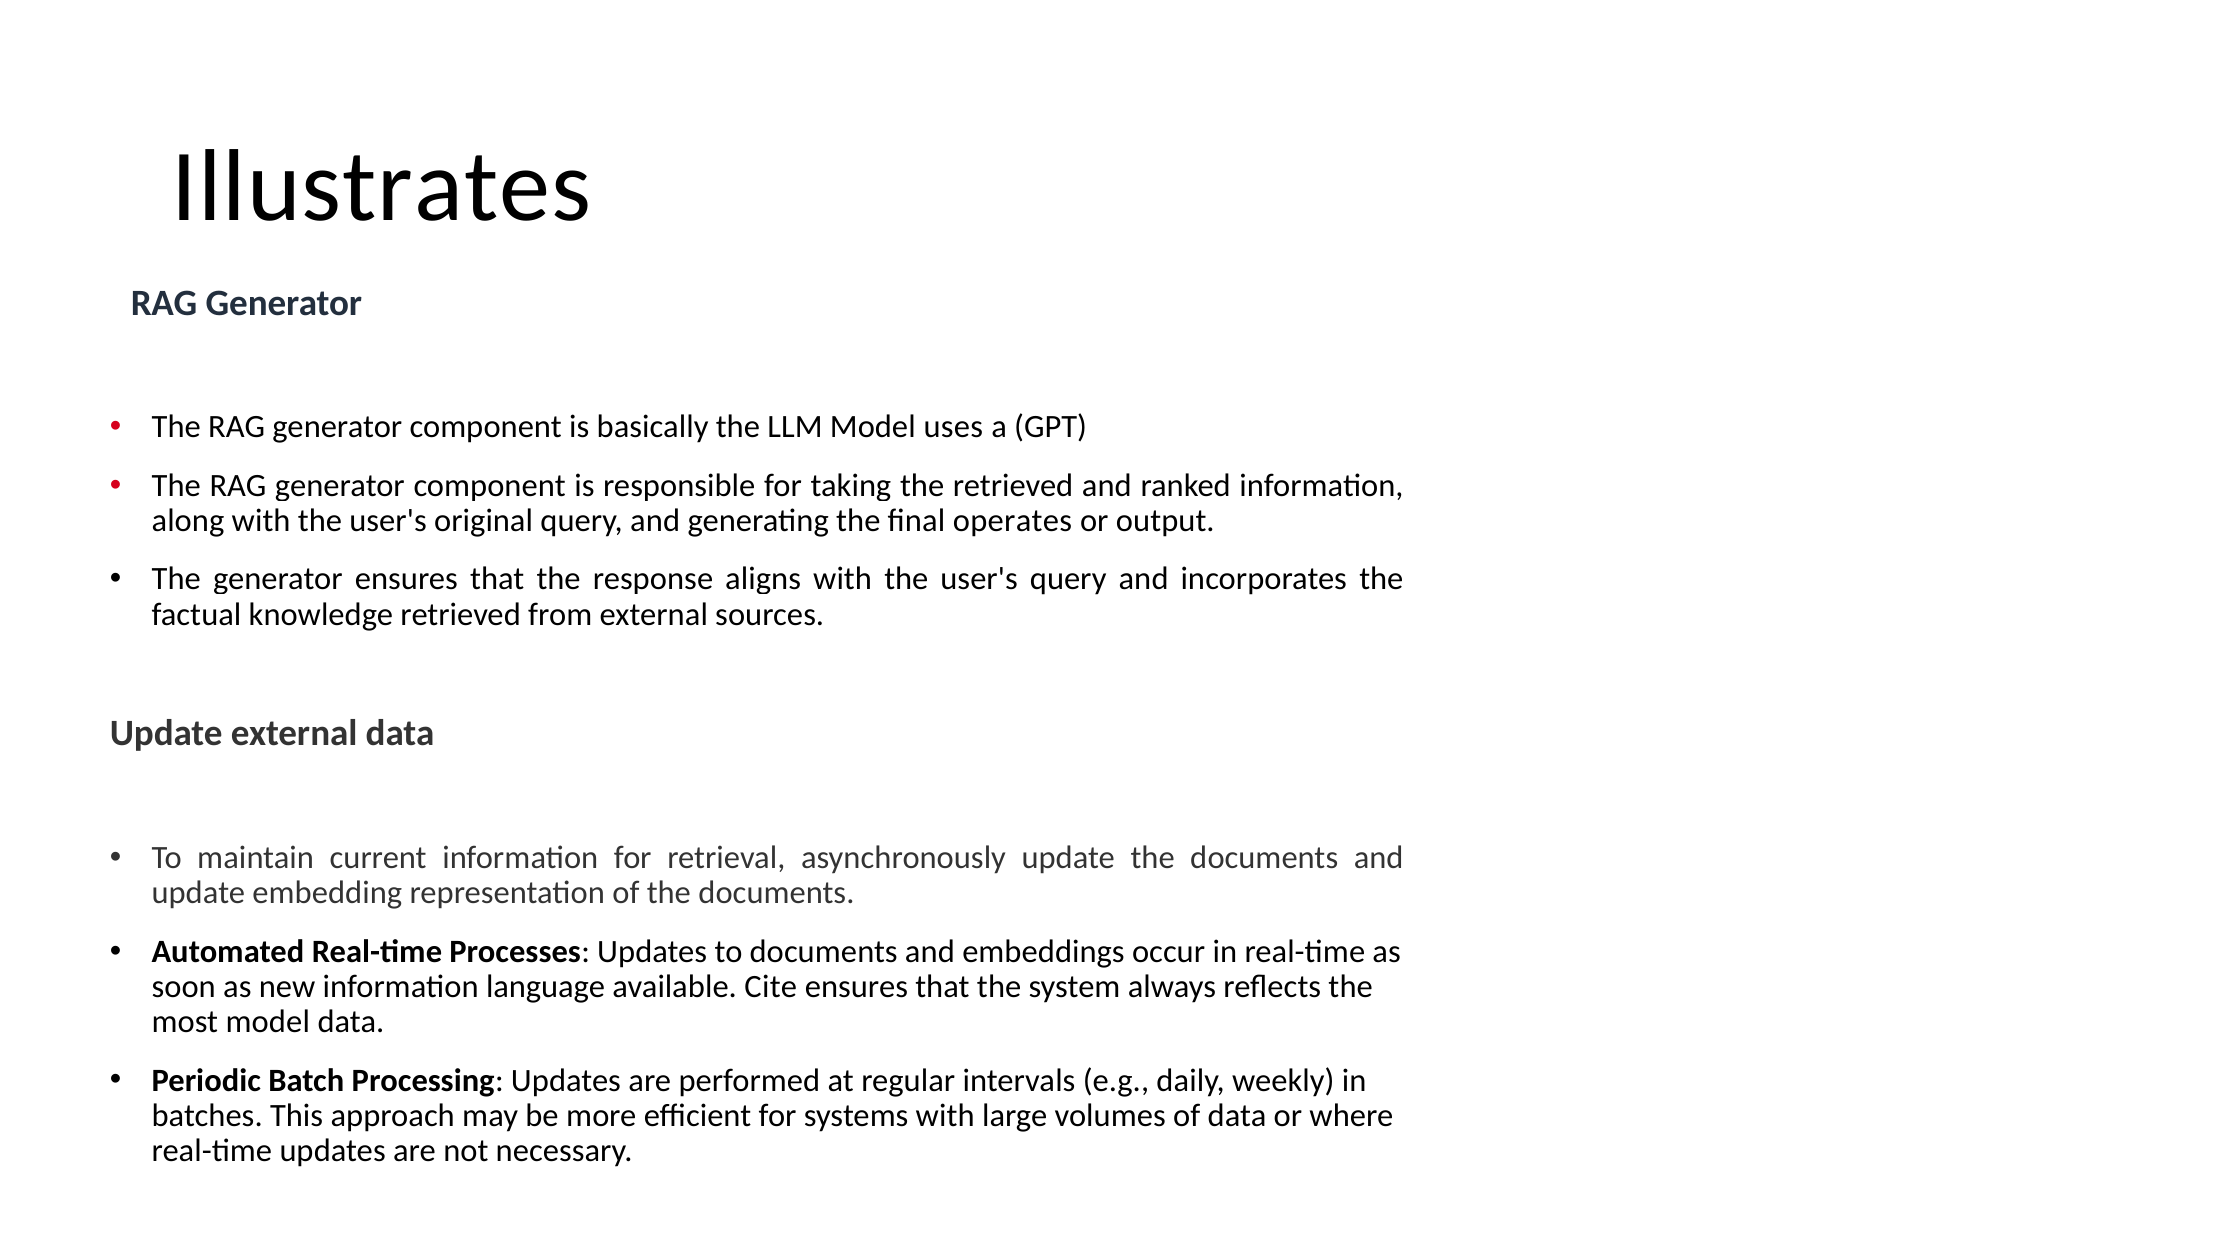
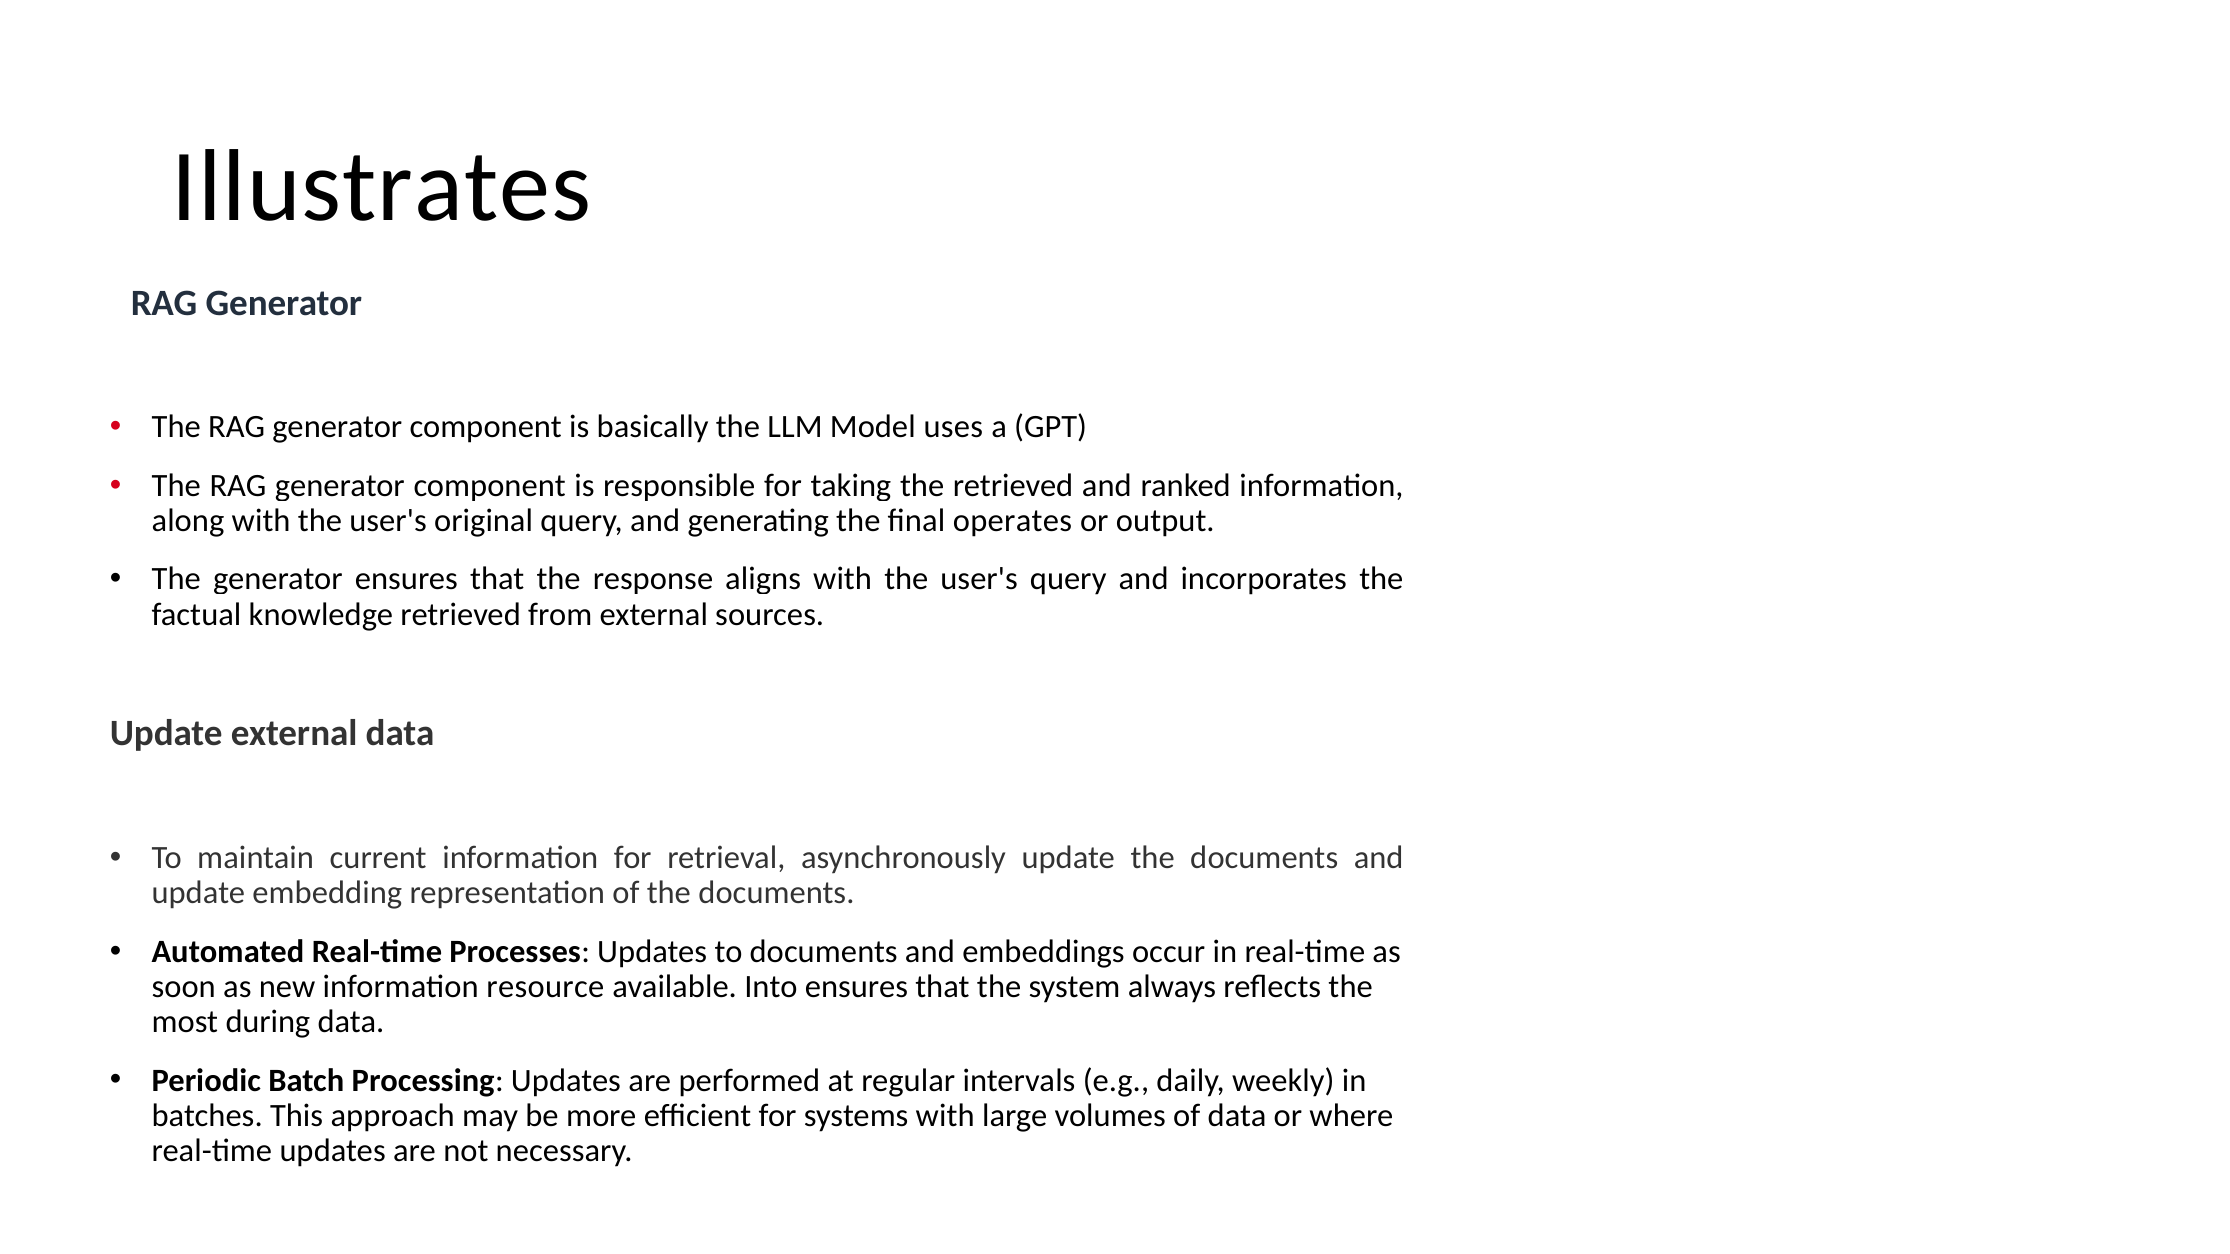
language: language -> resource
Cite: Cite -> Into
most model: model -> during
